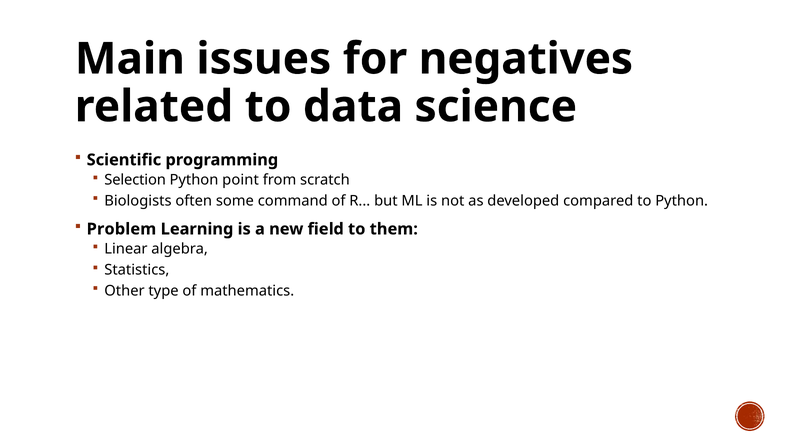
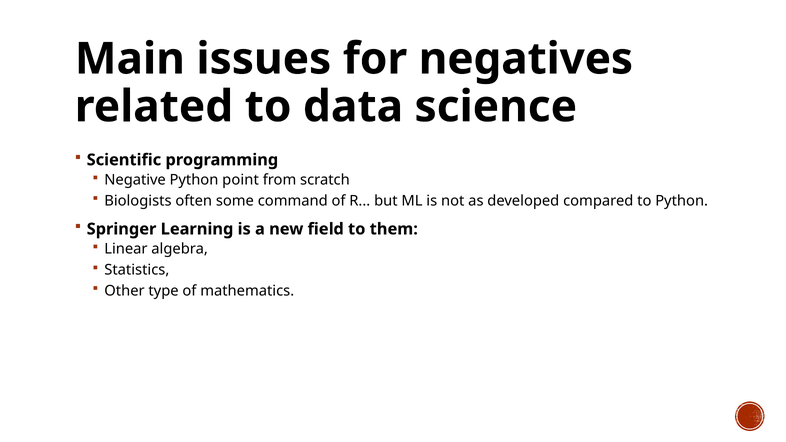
Selection: Selection -> Negative
Problem: Problem -> Springer
